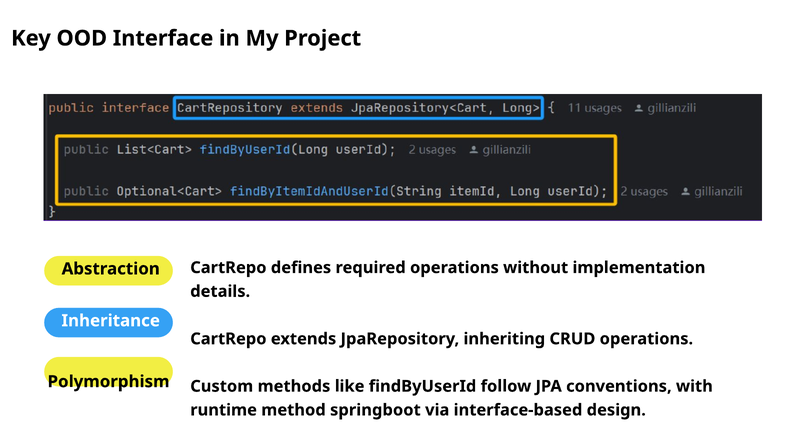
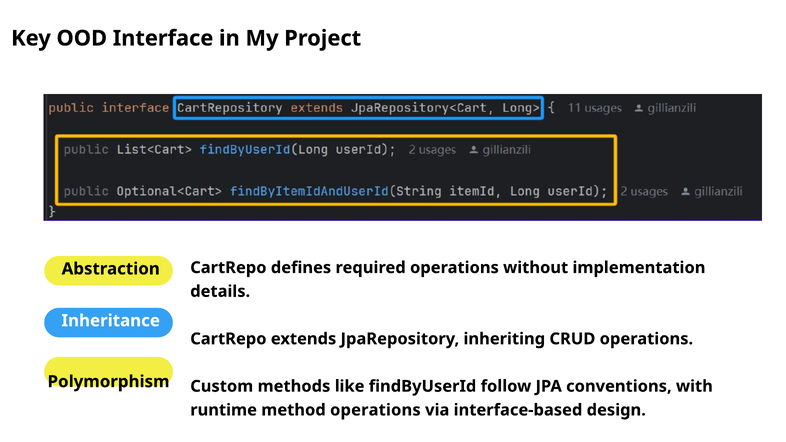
method springboot: springboot -> operations
